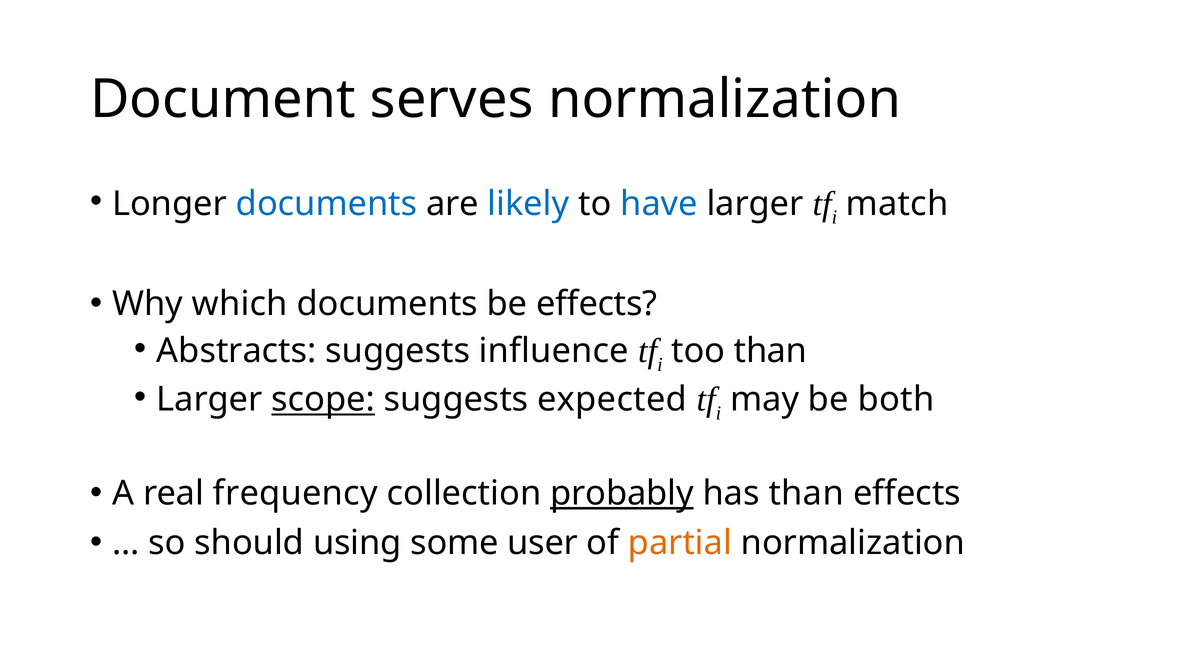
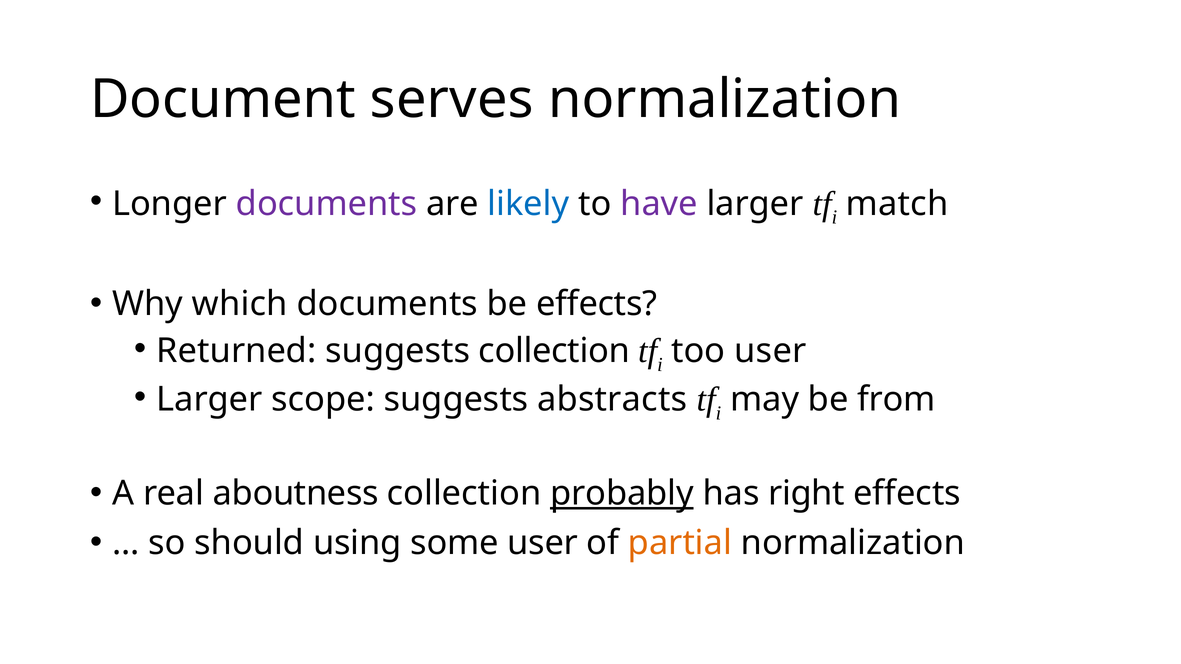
documents at (327, 204) colour: blue -> purple
have colour: blue -> purple
Abstracts: Abstracts -> Returned
suggests influence: influence -> collection
too than: than -> user
scope underline: present -> none
expected: expected -> abstracts
both: both -> from
frequency: frequency -> aboutness
has than: than -> right
